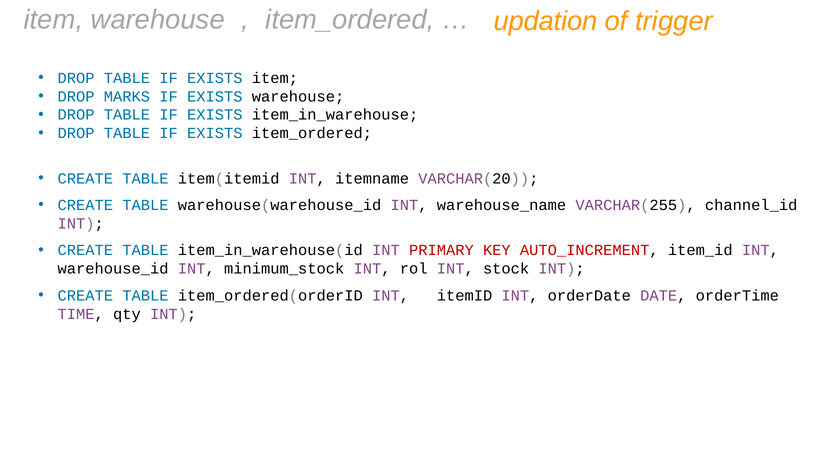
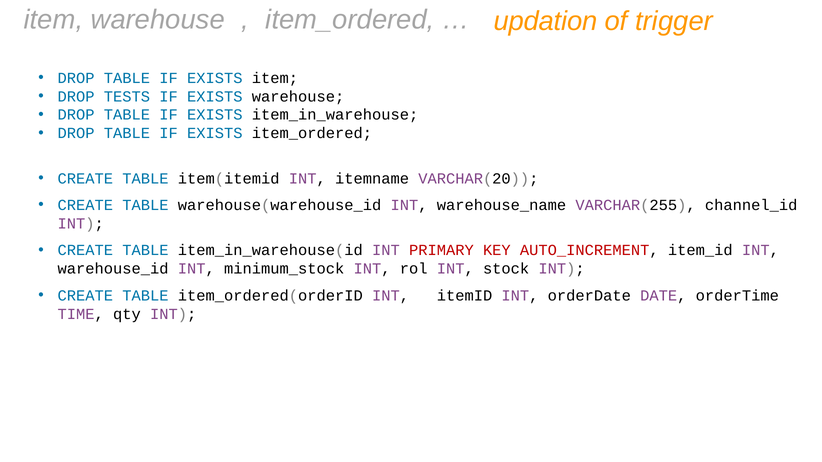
MARKS: MARKS -> TESTS
